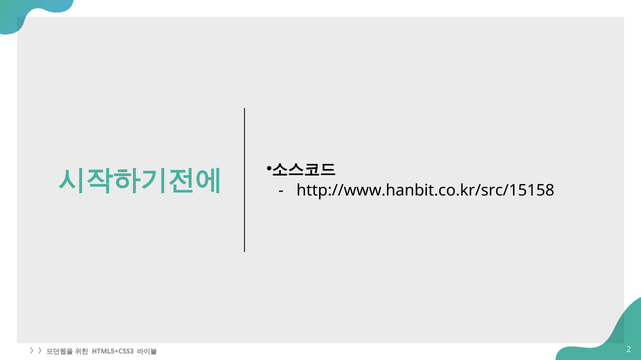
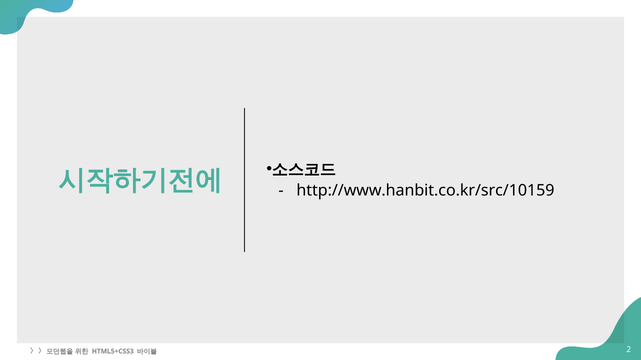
http://www.hanbit.co.kr/src/15158: http://www.hanbit.co.kr/src/15158 -> http://www.hanbit.co.kr/src/10159
